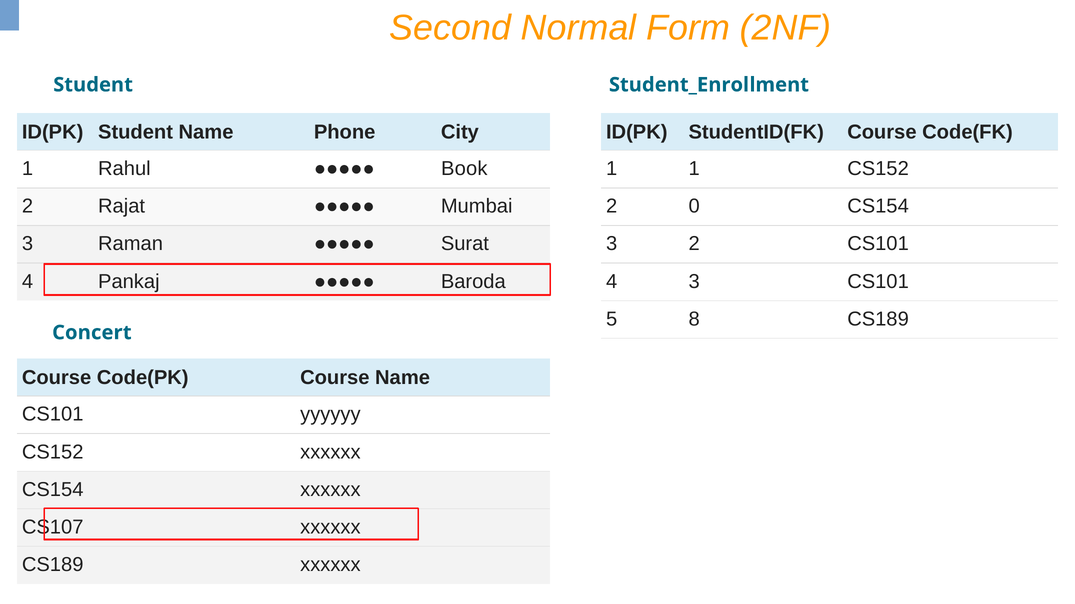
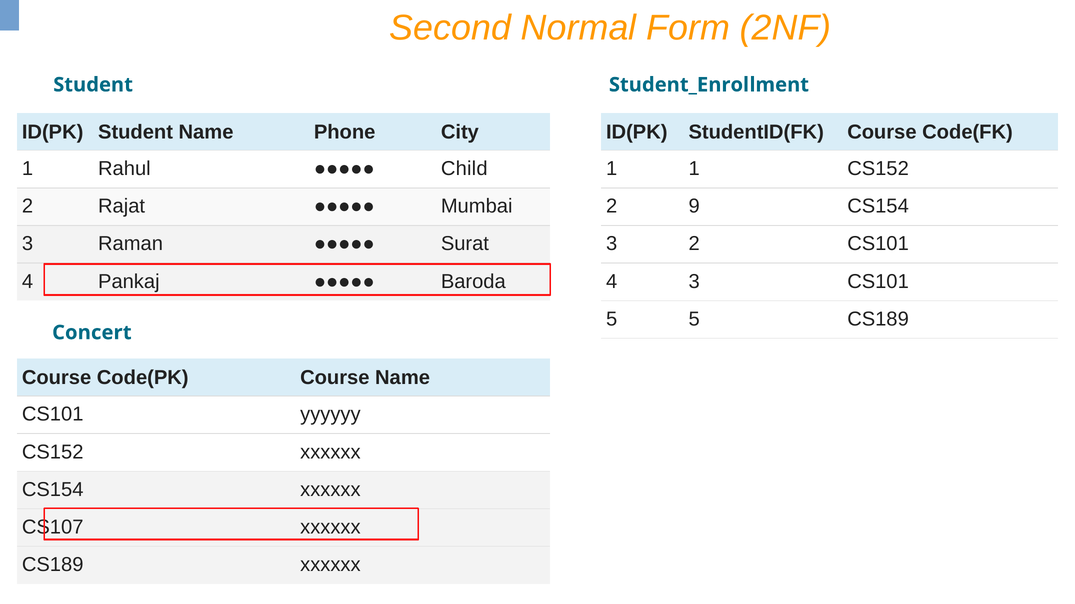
Book: Book -> Child
0: 0 -> 9
5 8: 8 -> 5
